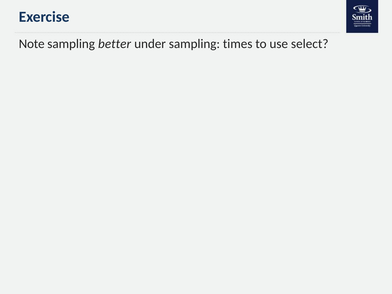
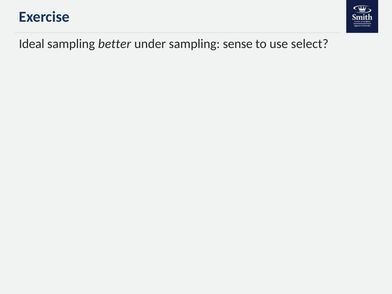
Note: Note -> Ideal
times: times -> sense
